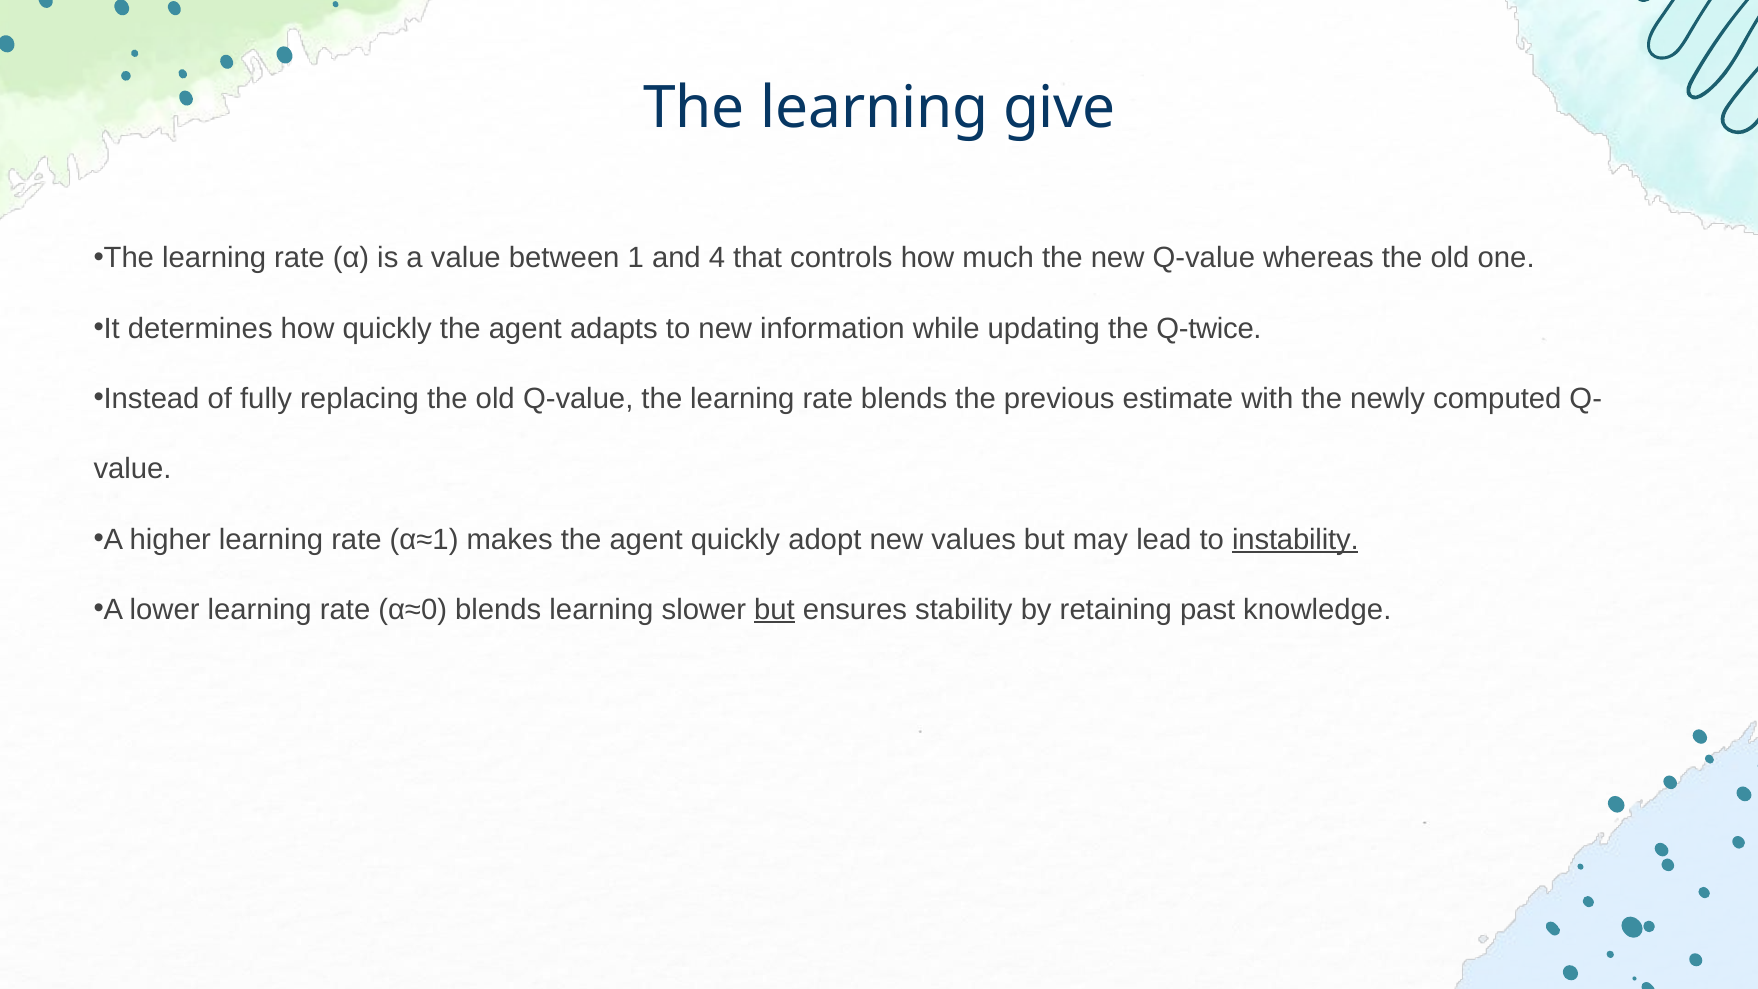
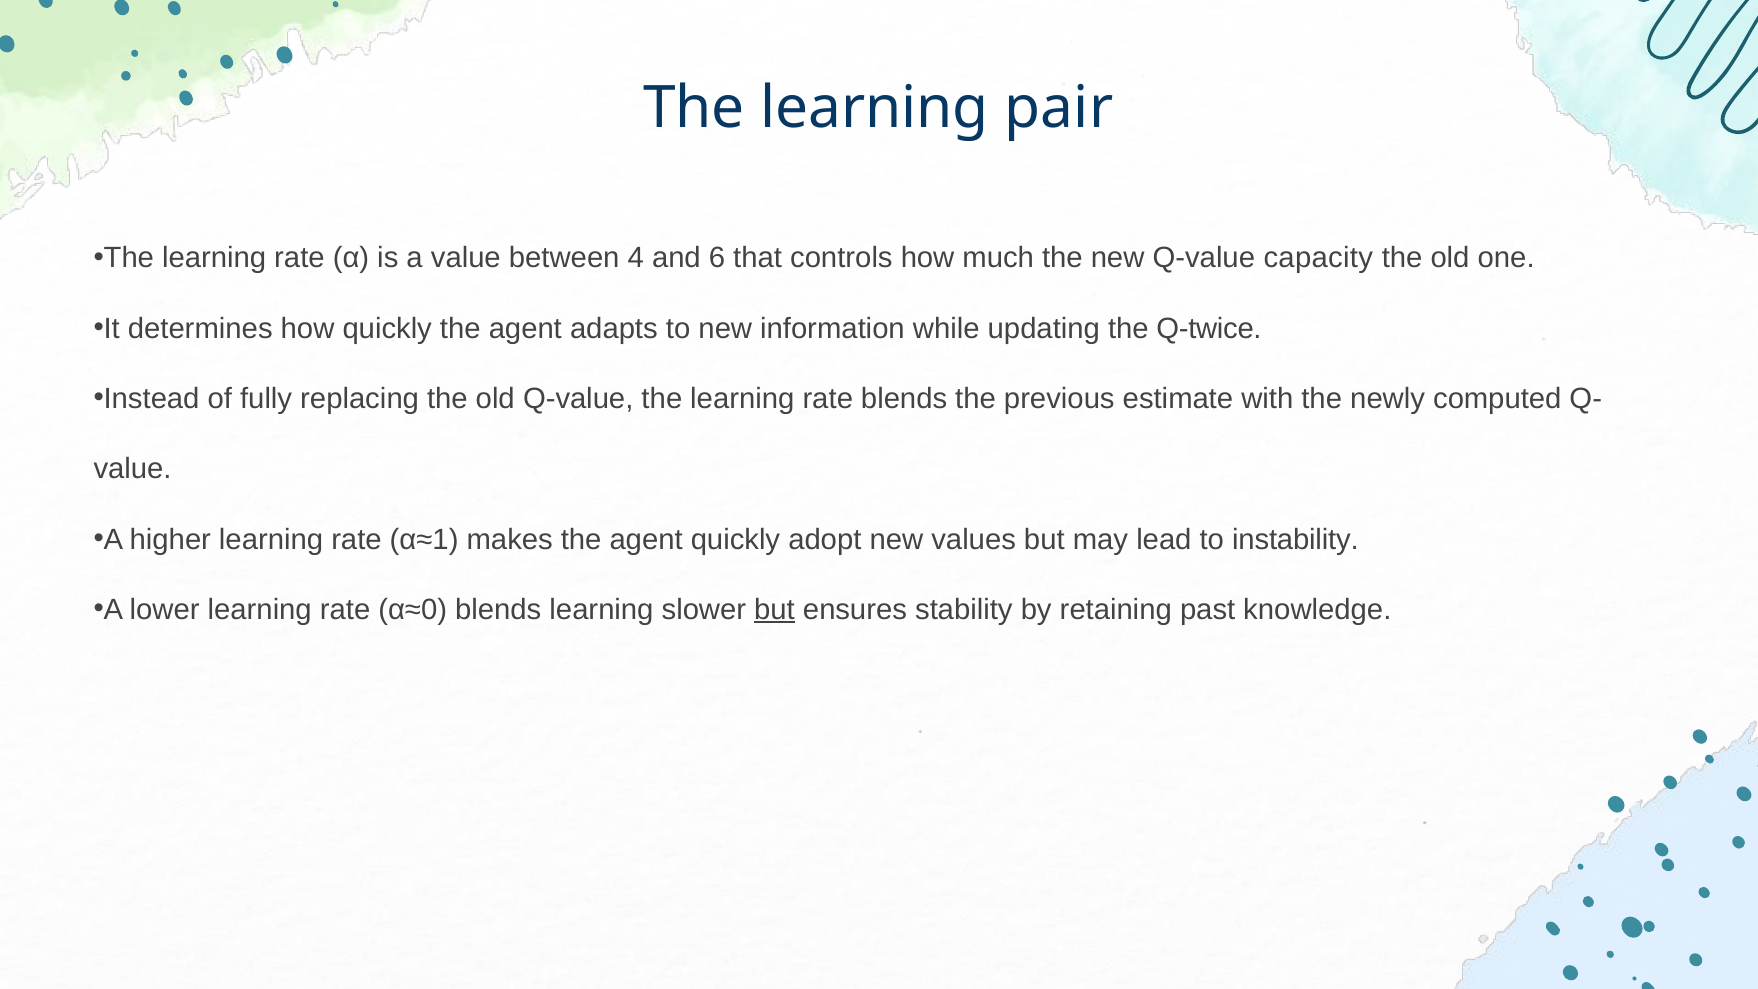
give: give -> pair
1: 1 -> 4
4: 4 -> 6
whereas: whereas -> capacity
instability underline: present -> none
